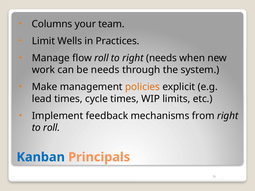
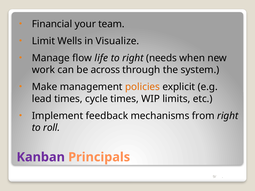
Columns: Columns -> Financial
Practices: Practices -> Visualize
flow roll: roll -> life
be needs: needs -> across
Kanban colour: blue -> purple
